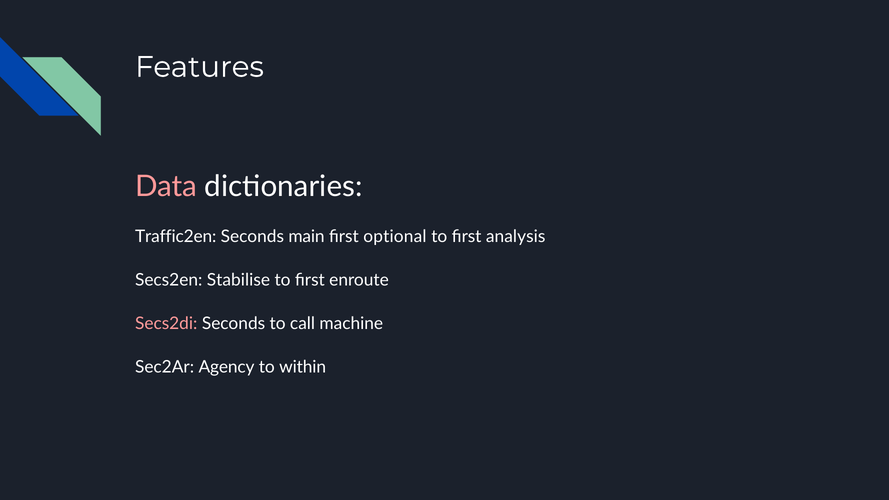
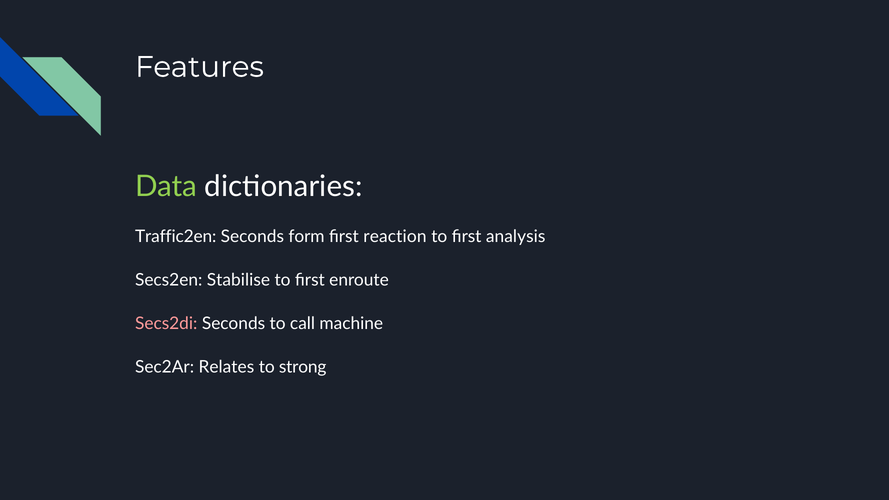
Data colour: pink -> light green
main: main -> form
optional: optional -> reaction
Agency: Agency -> Relates
within: within -> strong
